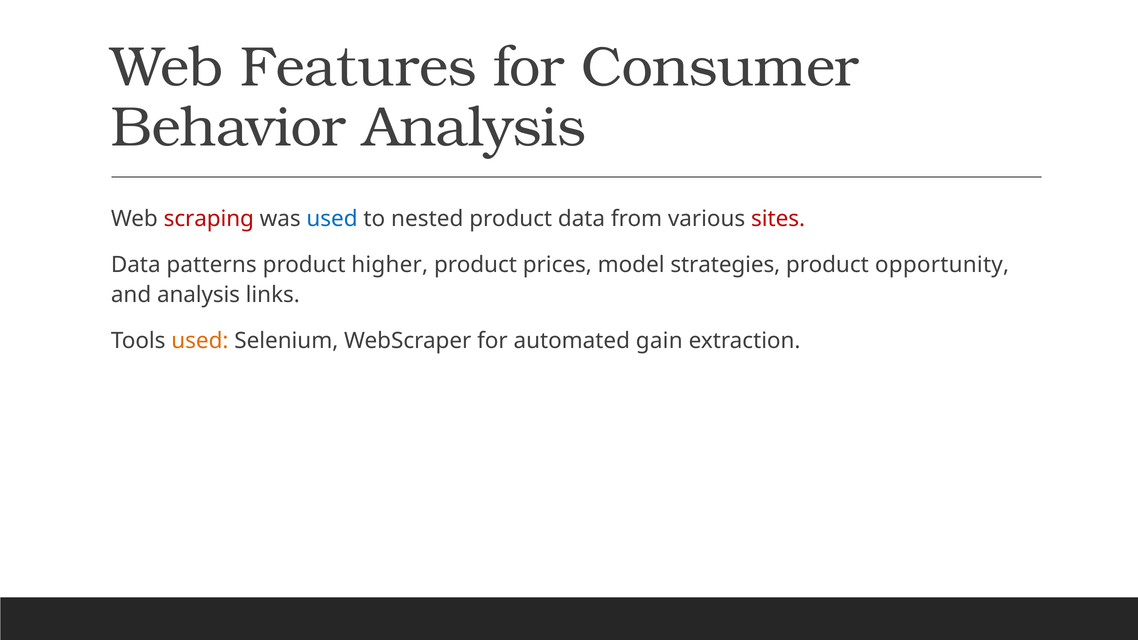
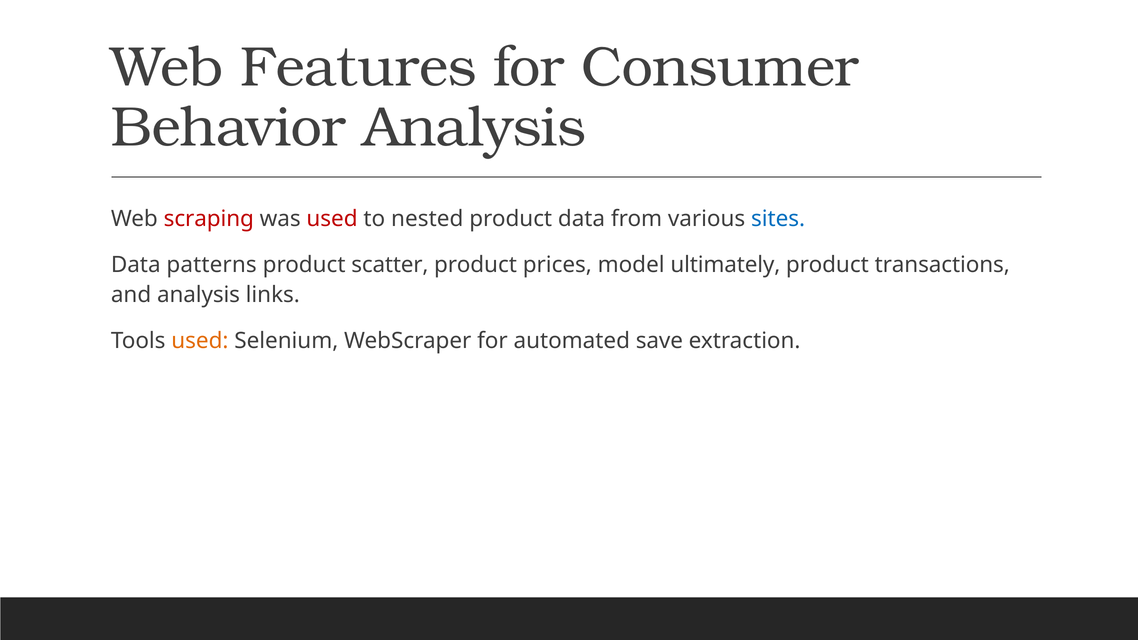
used at (332, 219) colour: blue -> red
sites colour: red -> blue
higher: higher -> scatter
strategies: strategies -> ultimately
opportunity: opportunity -> transactions
gain: gain -> save
